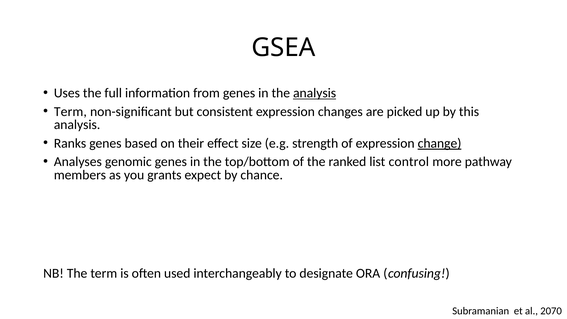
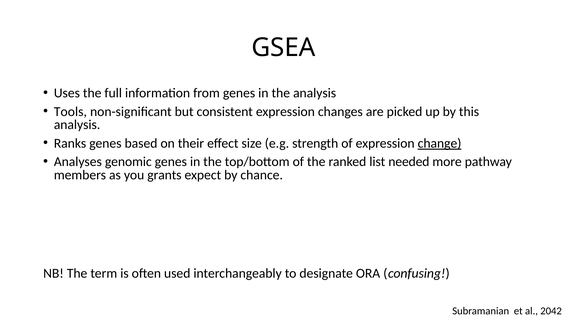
analysis at (315, 93) underline: present -> none
Term at (70, 112): Term -> Tools
control: control -> needed
2070: 2070 -> 2042
